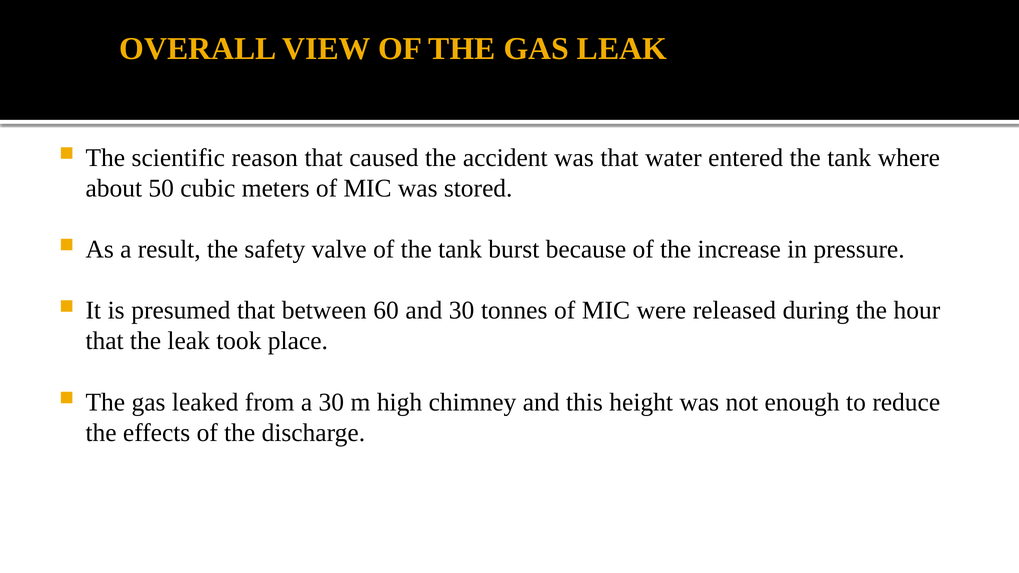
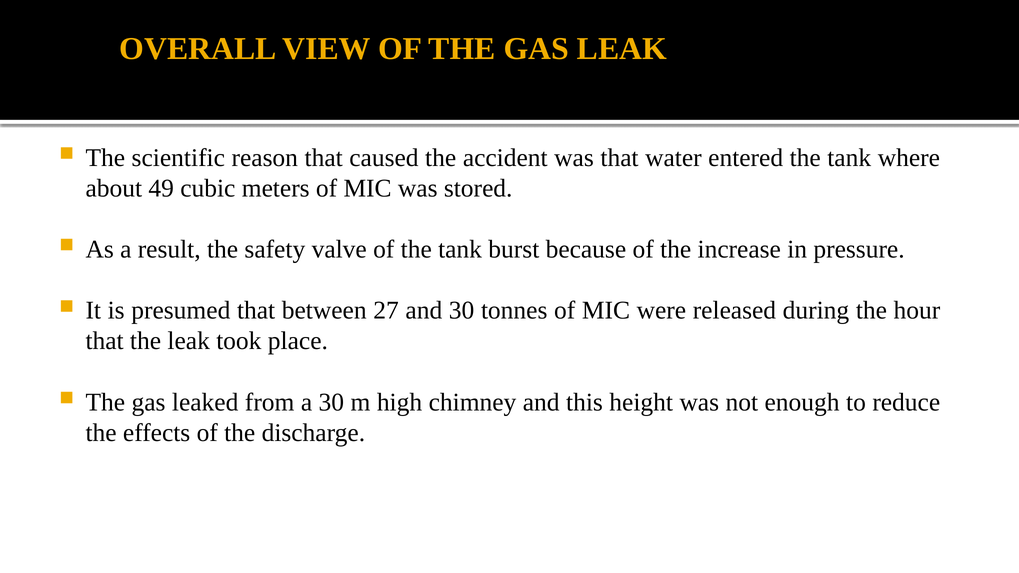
50: 50 -> 49
60: 60 -> 27
